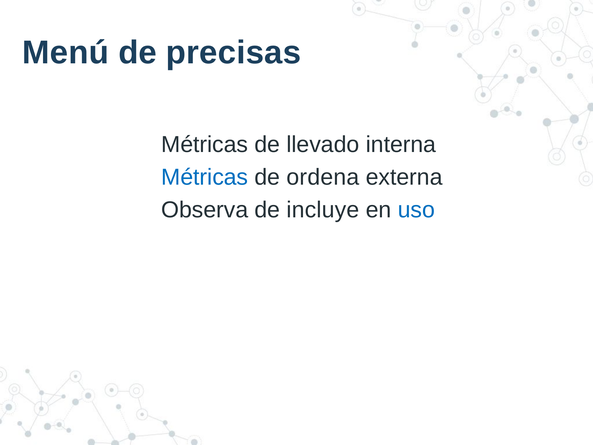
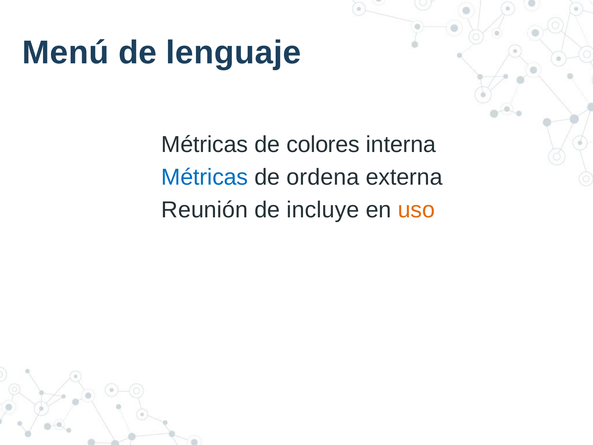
precisas: precisas -> lenguaje
llevado: llevado -> colores
Observa: Observa -> Reunión
uso colour: blue -> orange
